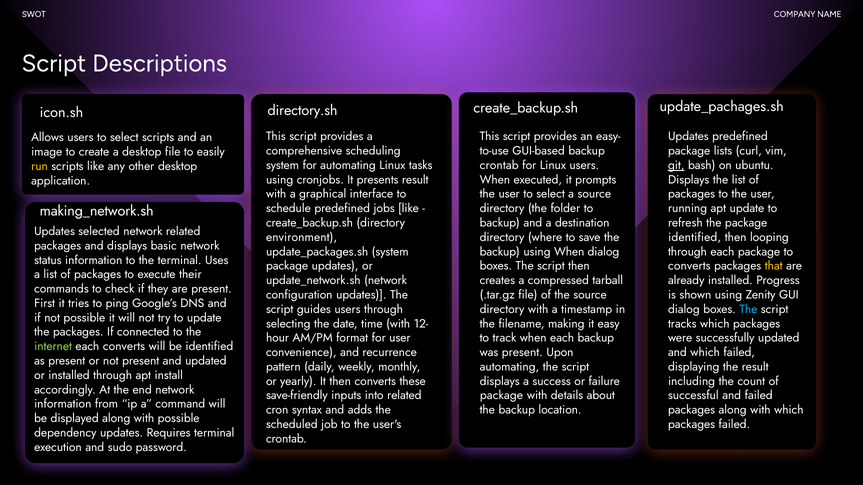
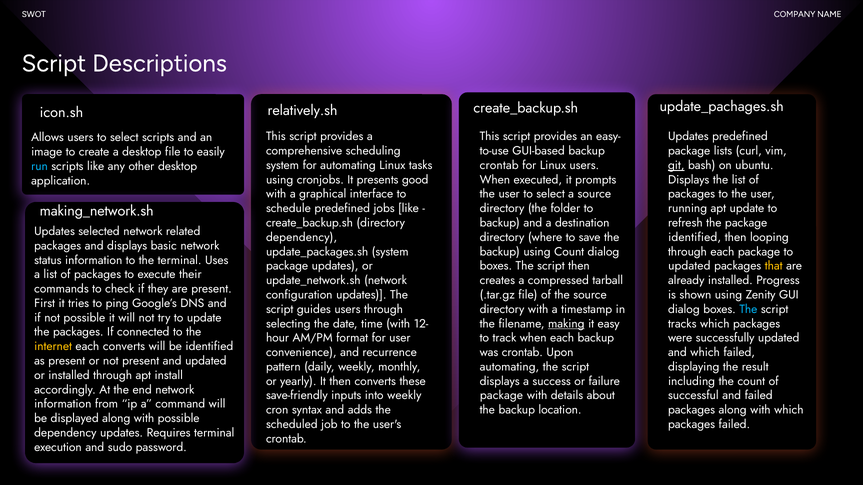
directory.sh: directory.sh -> relatively.sh
run colour: yellow -> light blue
presents result: result -> good
environment at (302, 237): environment -> dependency
using When: When -> Count
converts at (689, 266): converts -> updated
making underline: none -> present
internet colour: light green -> yellow
was present: present -> crontab
into related: related -> weekly
